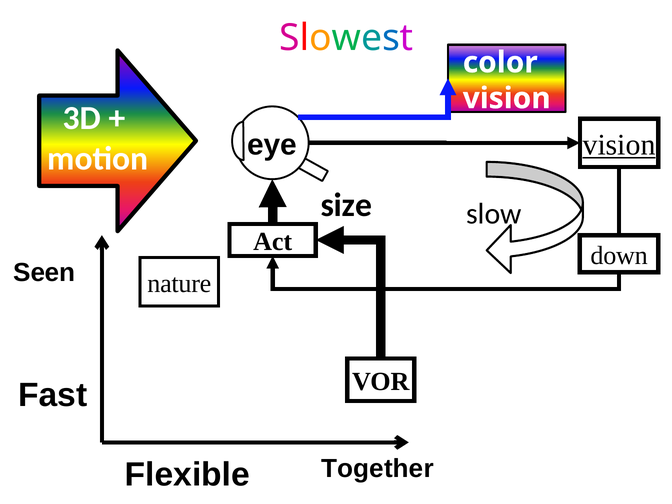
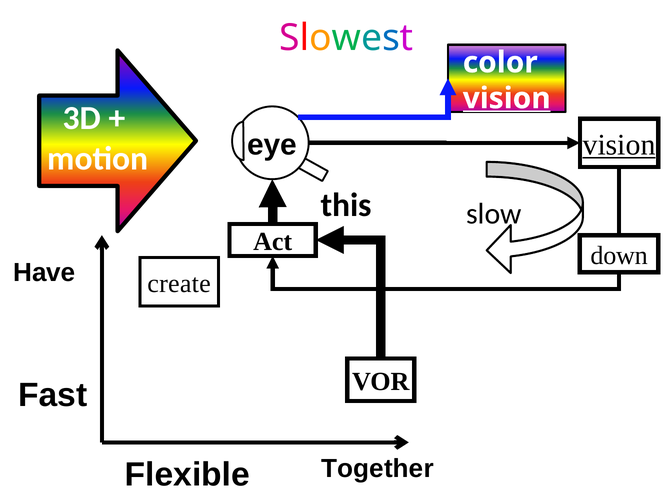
vision at (507, 98) underline: none -> present
size: size -> this
Seen: Seen -> Have
nature: nature -> create
